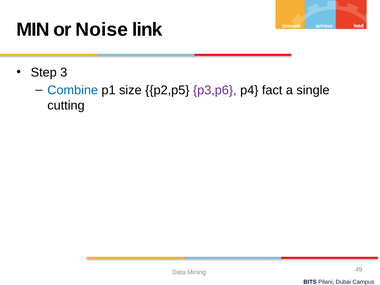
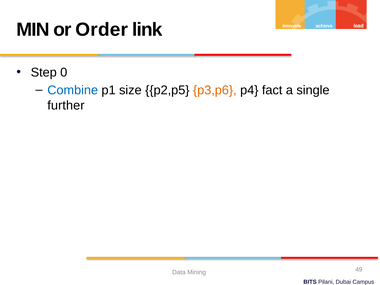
Noise: Noise -> Order
3: 3 -> 0
p3,p6 colour: purple -> orange
cutting: cutting -> further
